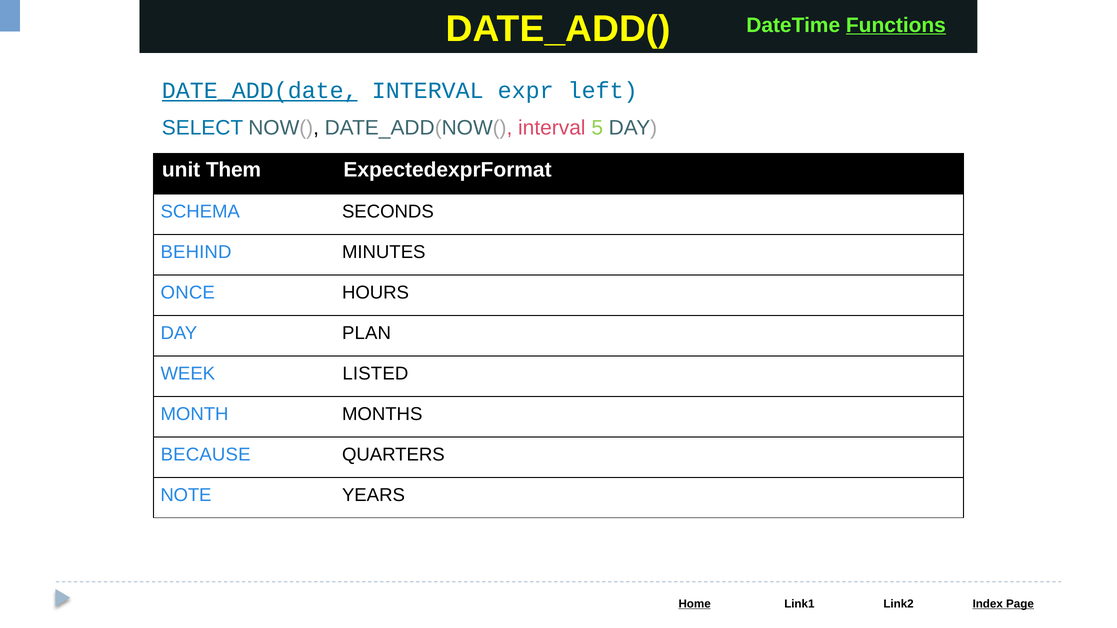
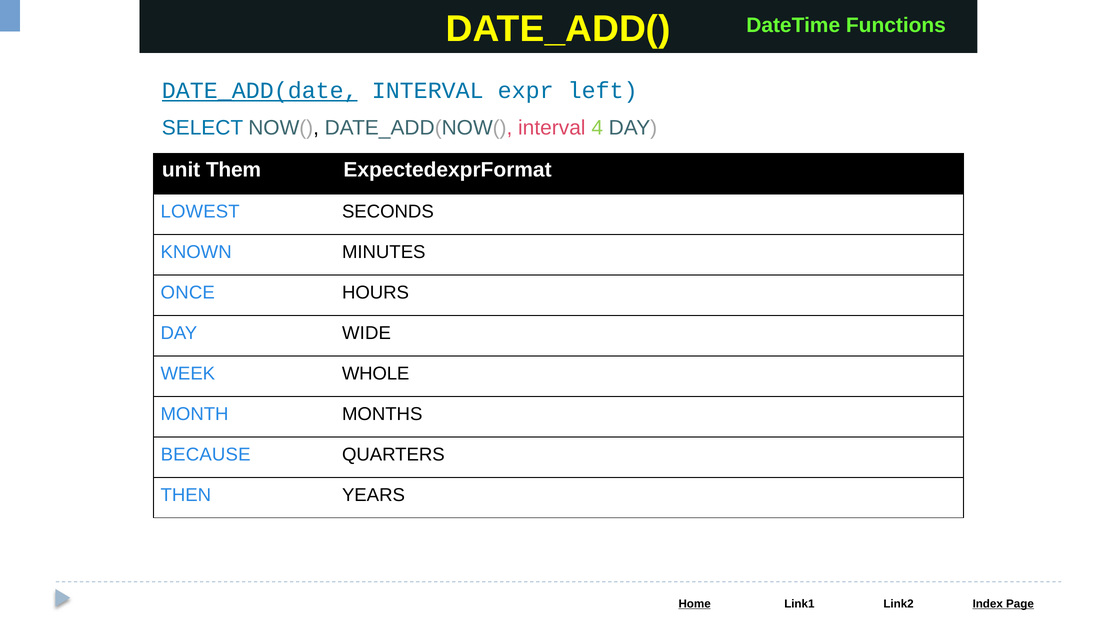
Functions underline: present -> none
5: 5 -> 4
SCHEMA: SCHEMA -> LOWEST
BEHIND: BEHIND -> KNOWN
PLAN: PLAN -> WIDE
LISTED: LISTED -> WHOLE
NOTE: NOTE -> THEN
